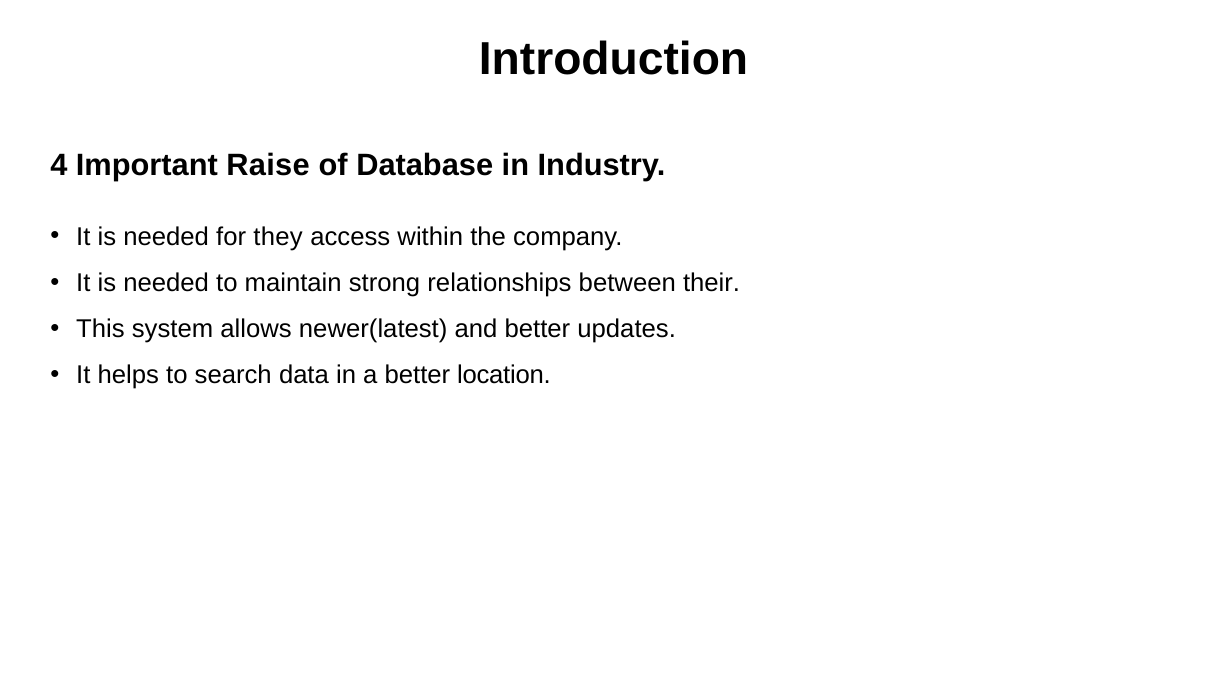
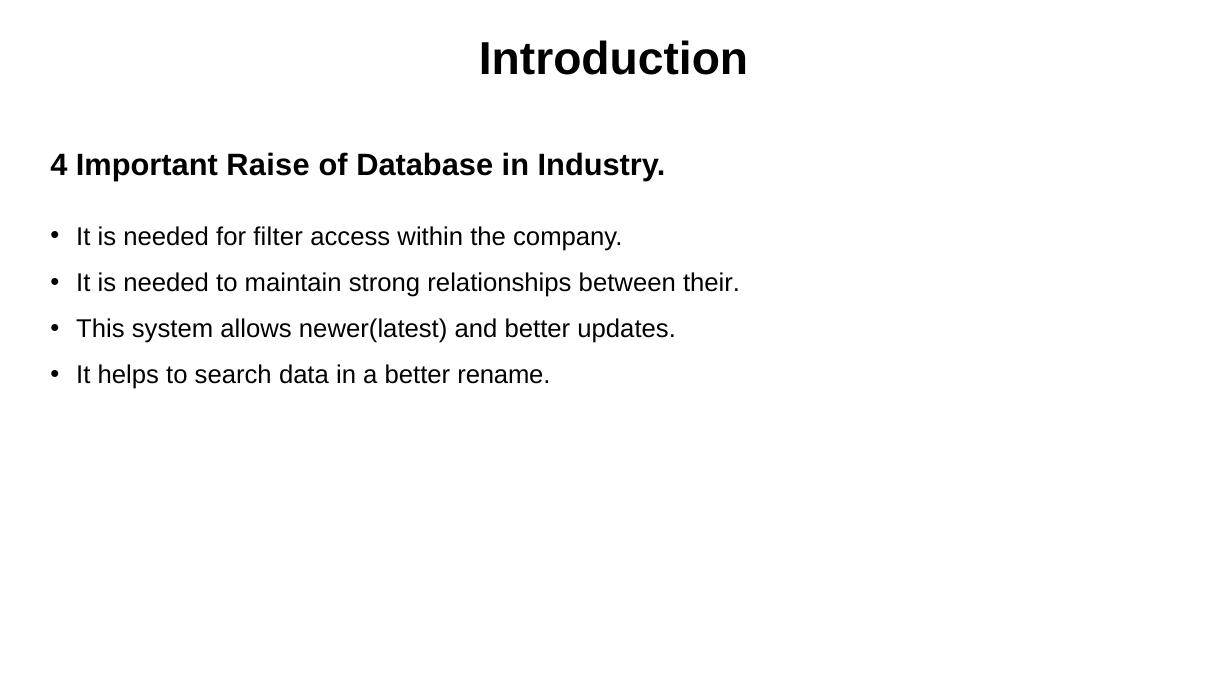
they: they -> filter
location: location -> rename
